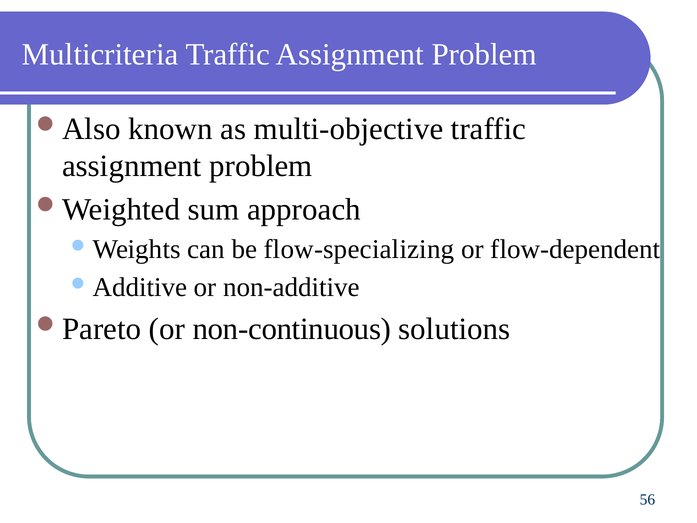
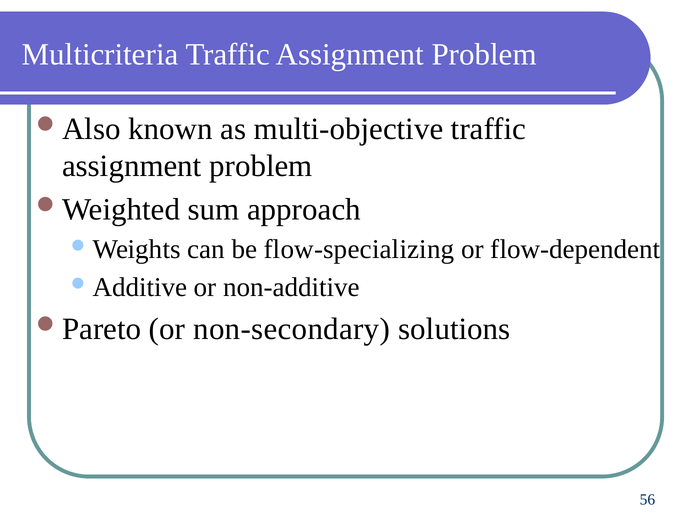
non-continuous: non-continuous -> non-secondary
